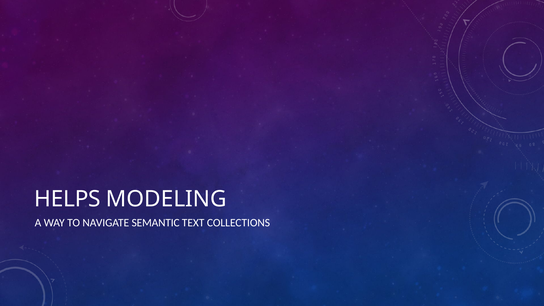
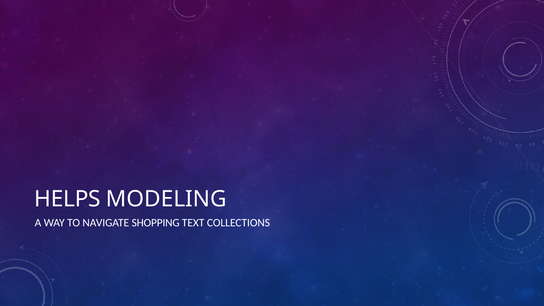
SEMANTIC: SEMANTIC -> SHOPPING
